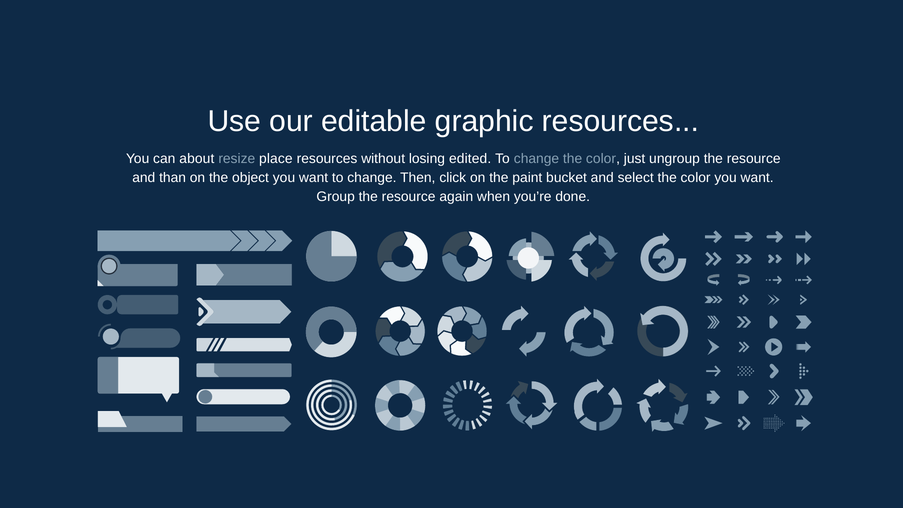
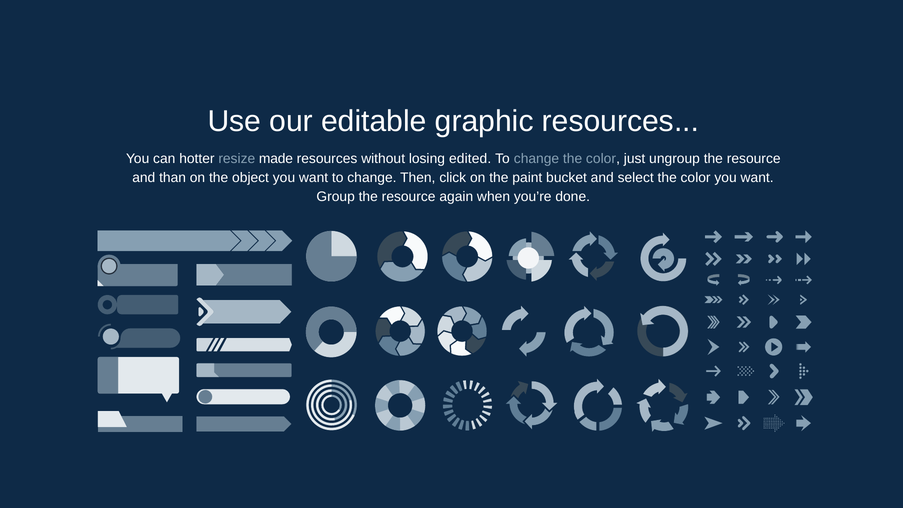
about: about -> hotter
place: place -> made
